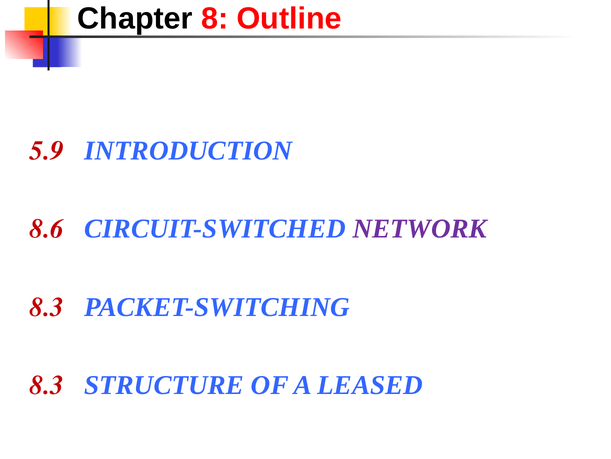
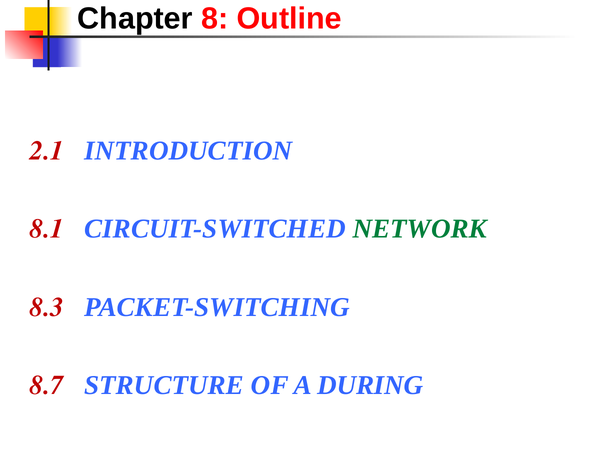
5.9: 5.9 -> 2.1
8.6: 8.6 -> 8.1
NETWORK colour: purple -> green
8.3 at (47, 385): 8.3 -> 8.7
LEASED: LEASED -> DURING
